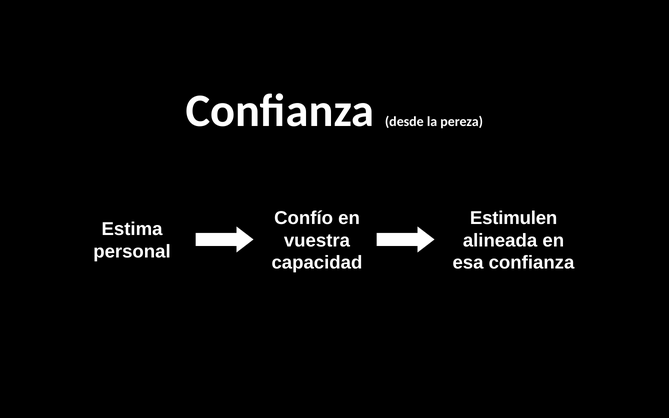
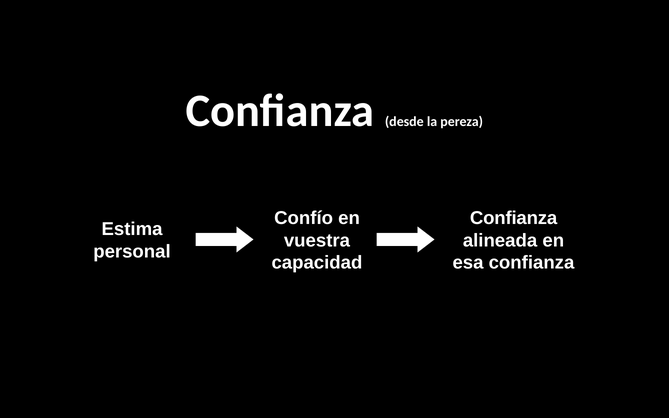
Estimulen at (514, 218): Estimulen -> Confianza
